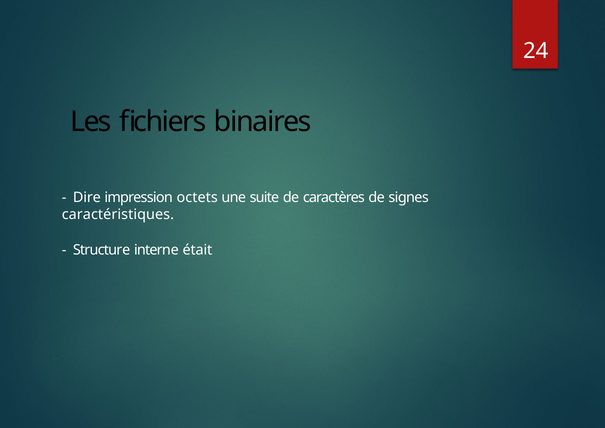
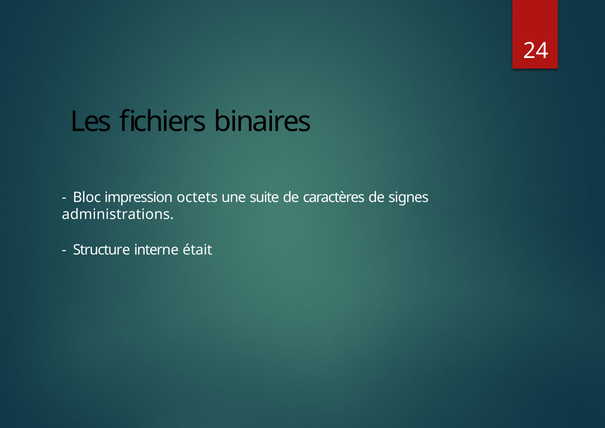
Dire: Dire -> Bloc
caractéristiques: caractéristiques -> administrations
